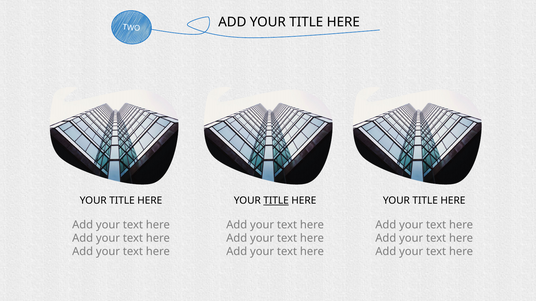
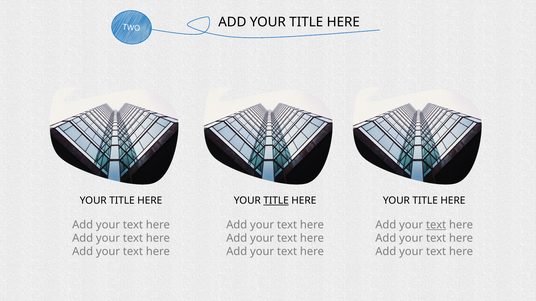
text at (436, 225) underline: none -> present
